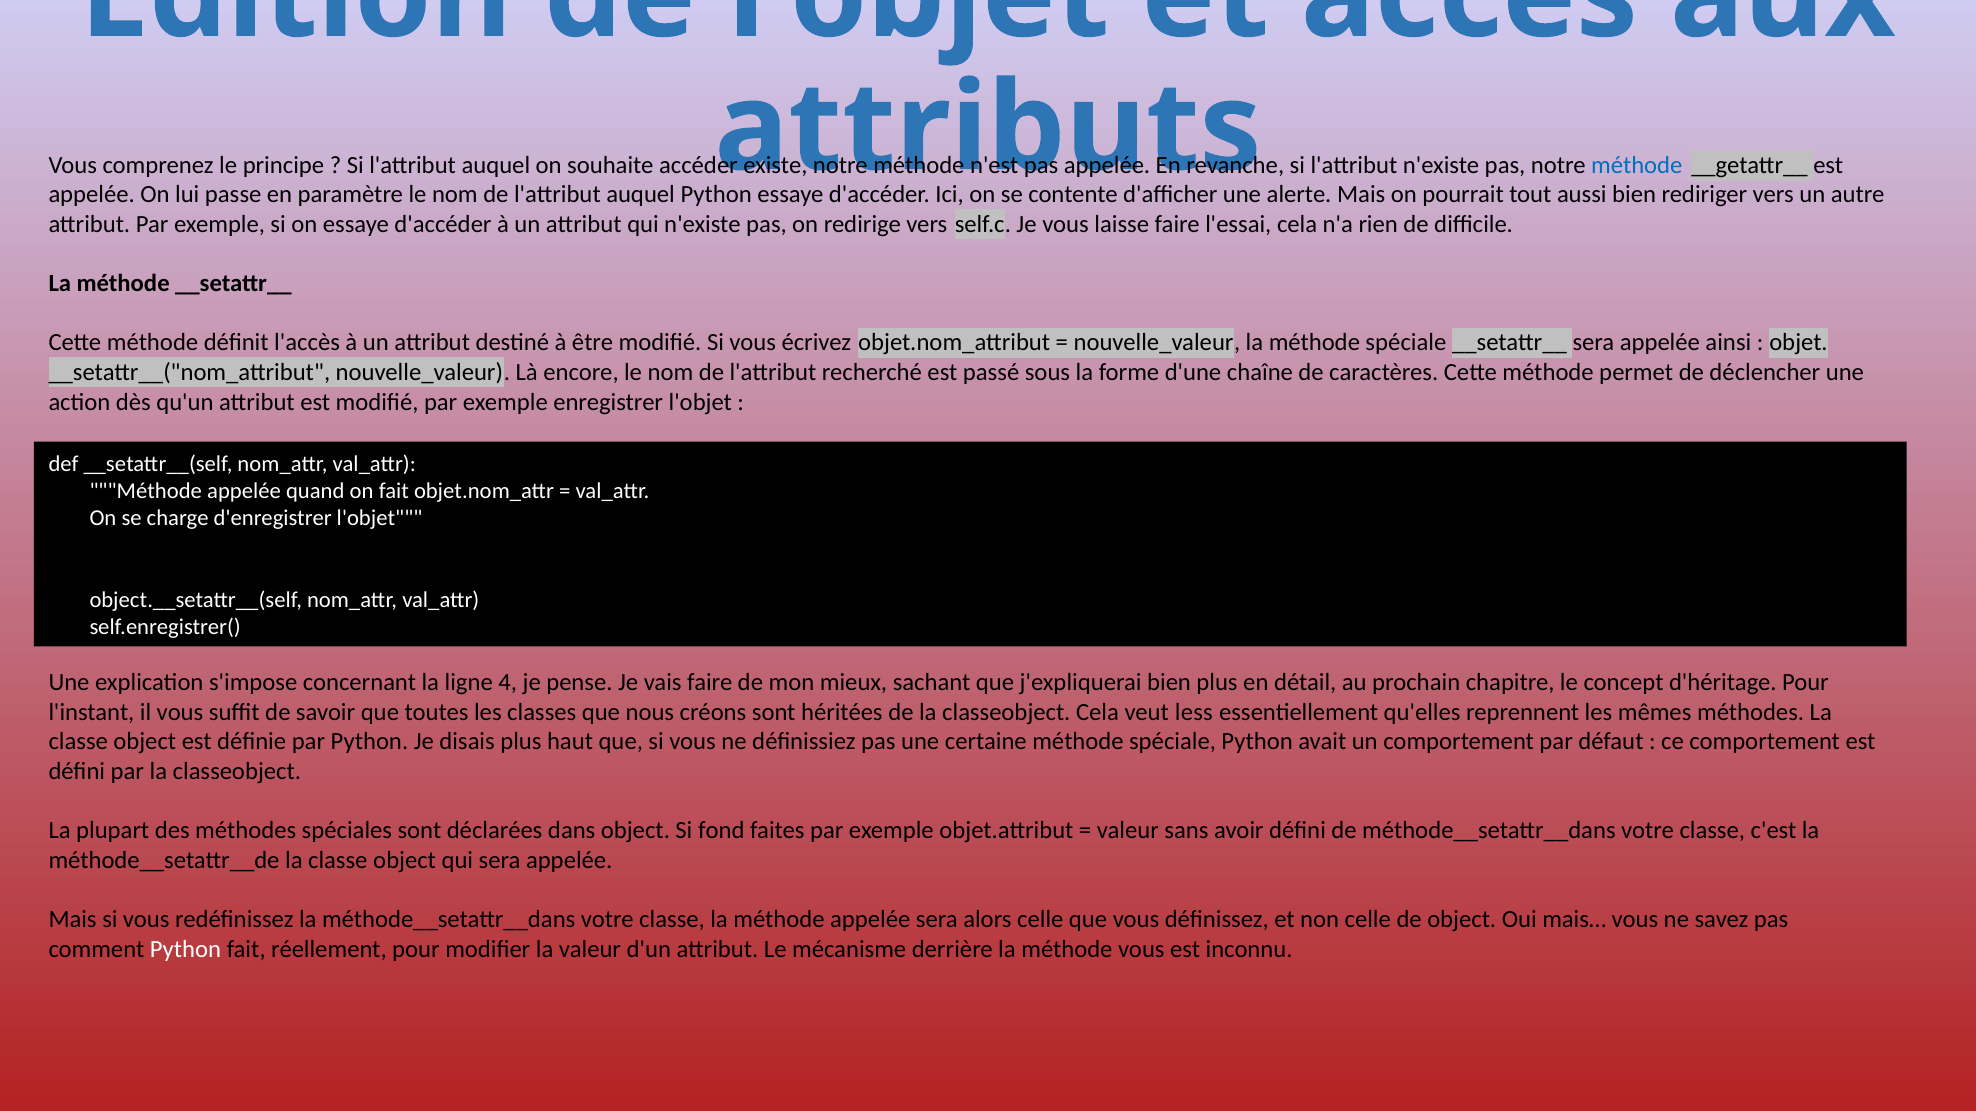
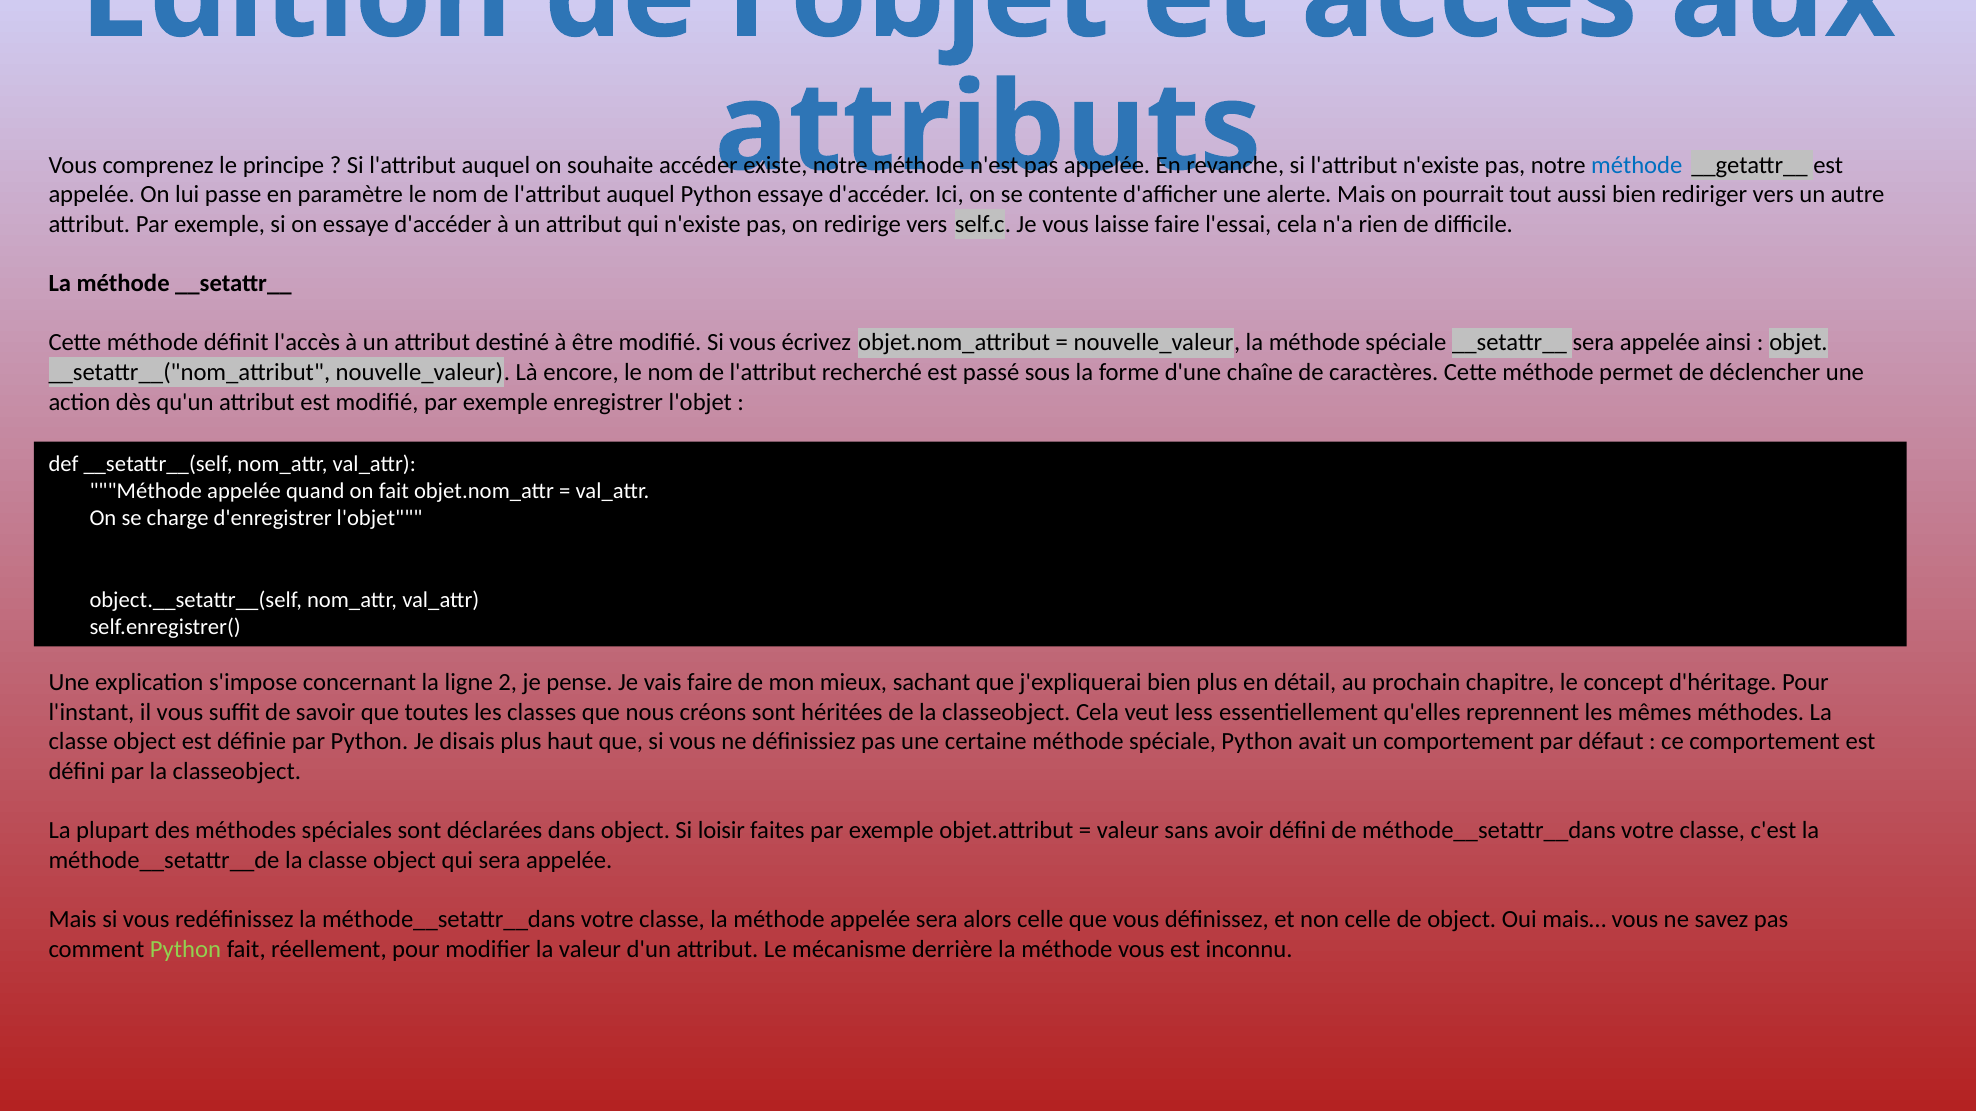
4: 4 -> 2
fond: fond -> loisir
Python at (186, 949) colour: white -> light green
